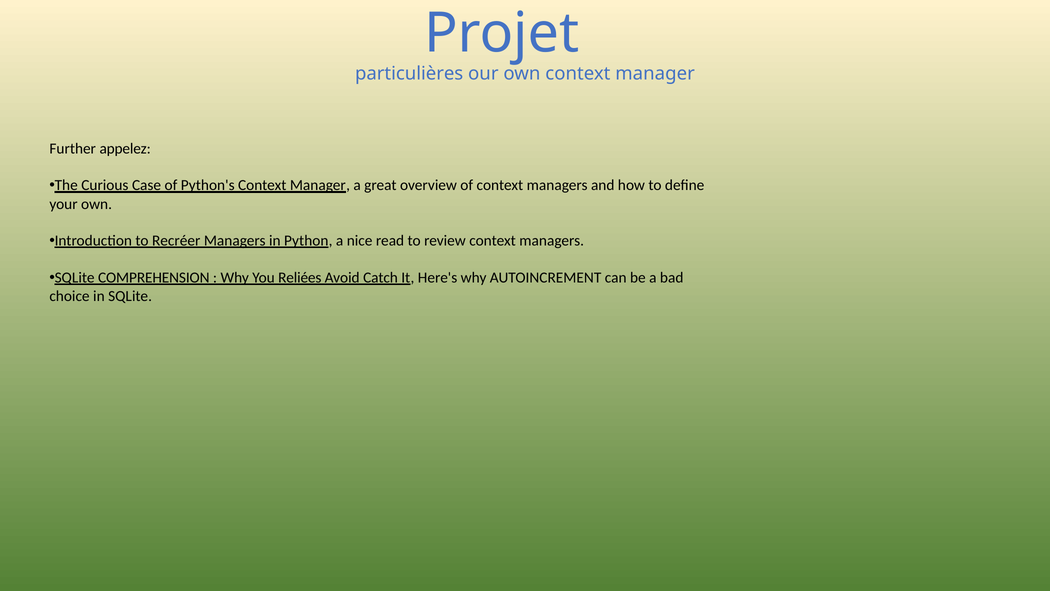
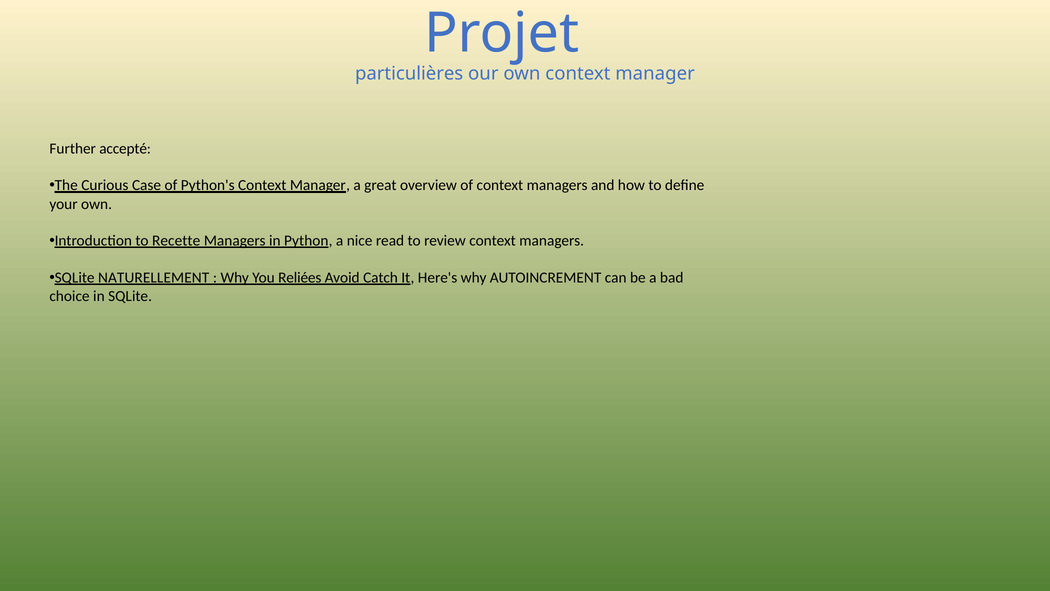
appelez: appelez -> accepté
Recréer: Recréer -> Recette
COMPREHENSION: COMPREHENSION -> NATURELLEMENT
